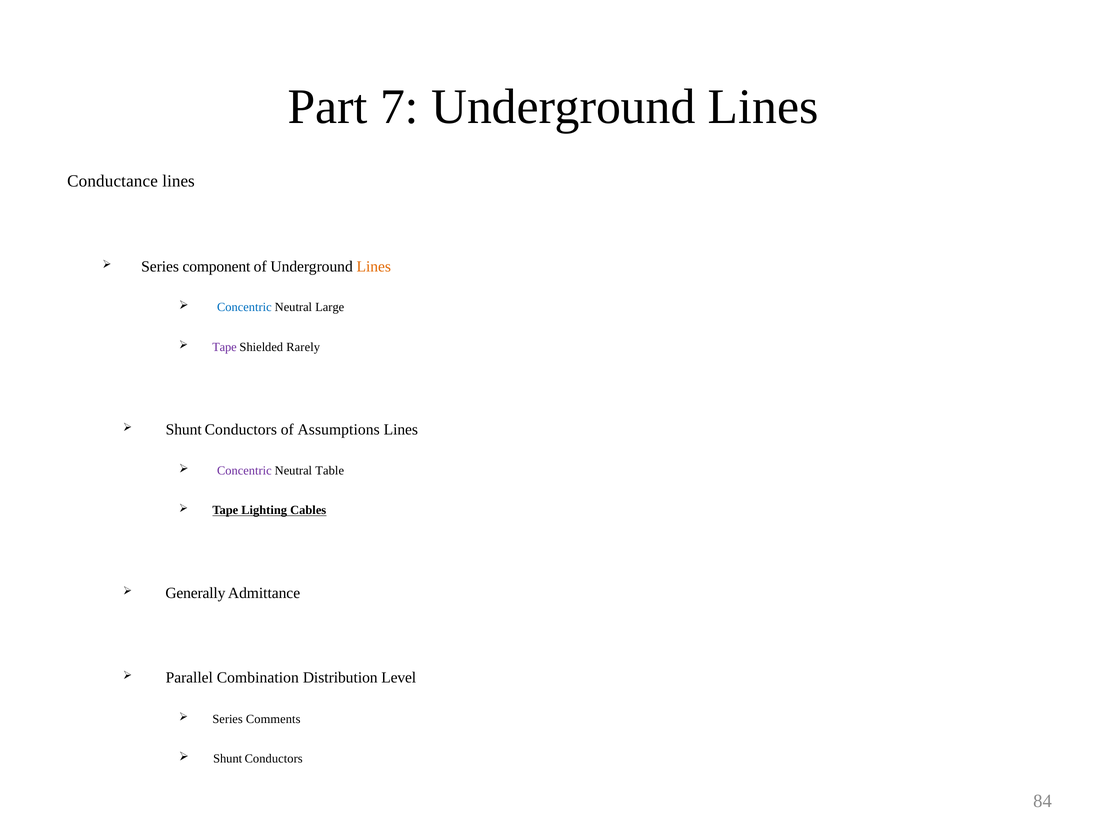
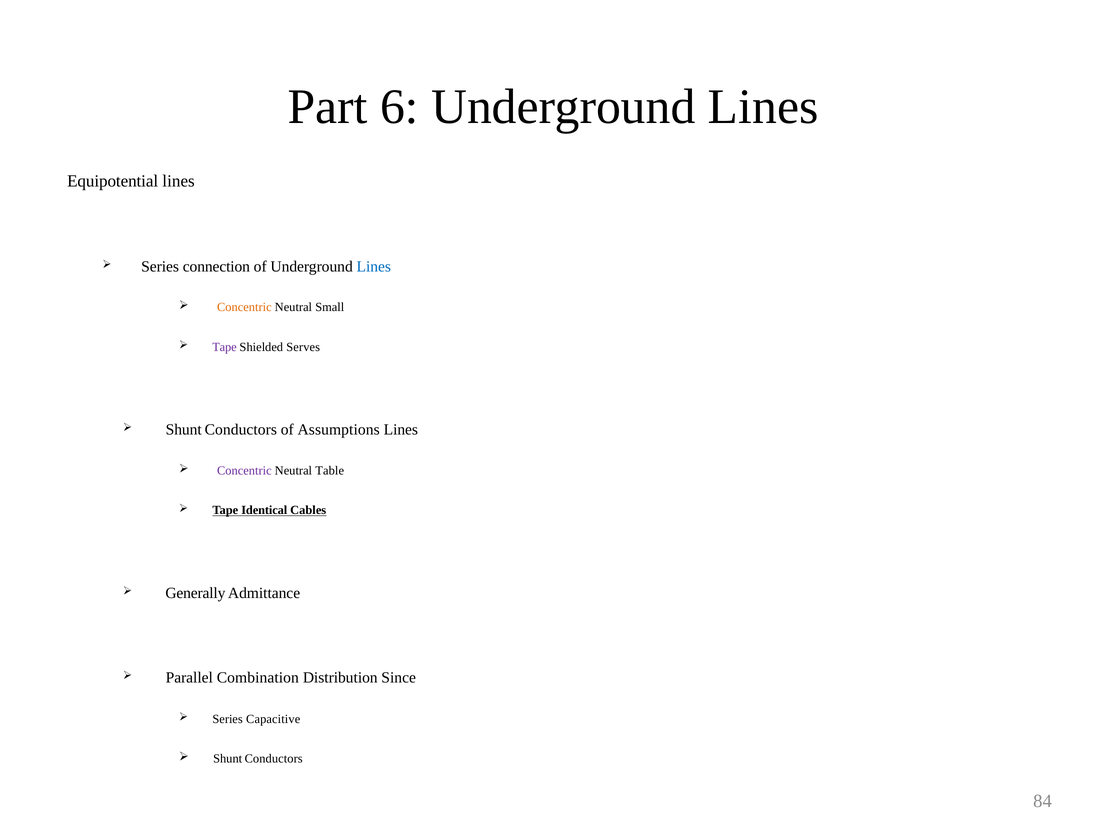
7: 7 -> 6
Conductance: Conductance -> Equipotential
component: component -> connection
Lines at (374, 267) colour: orange -> blue
Concentric at (244, 307) colour: blue -> orange
Large: Large -> Small
Rarely: Rarely -> Serves
Lighting: Lighting -> Identical
Level: Level -> Since
Comments: Comments -> Capacitive
